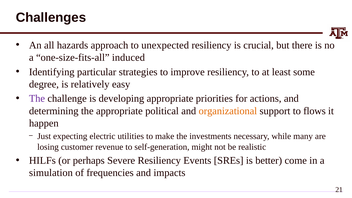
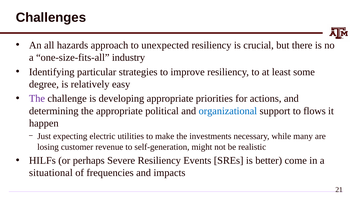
induced: induced -> industry
organizational colour: orange -> blue
simulation: simulation -> situational
